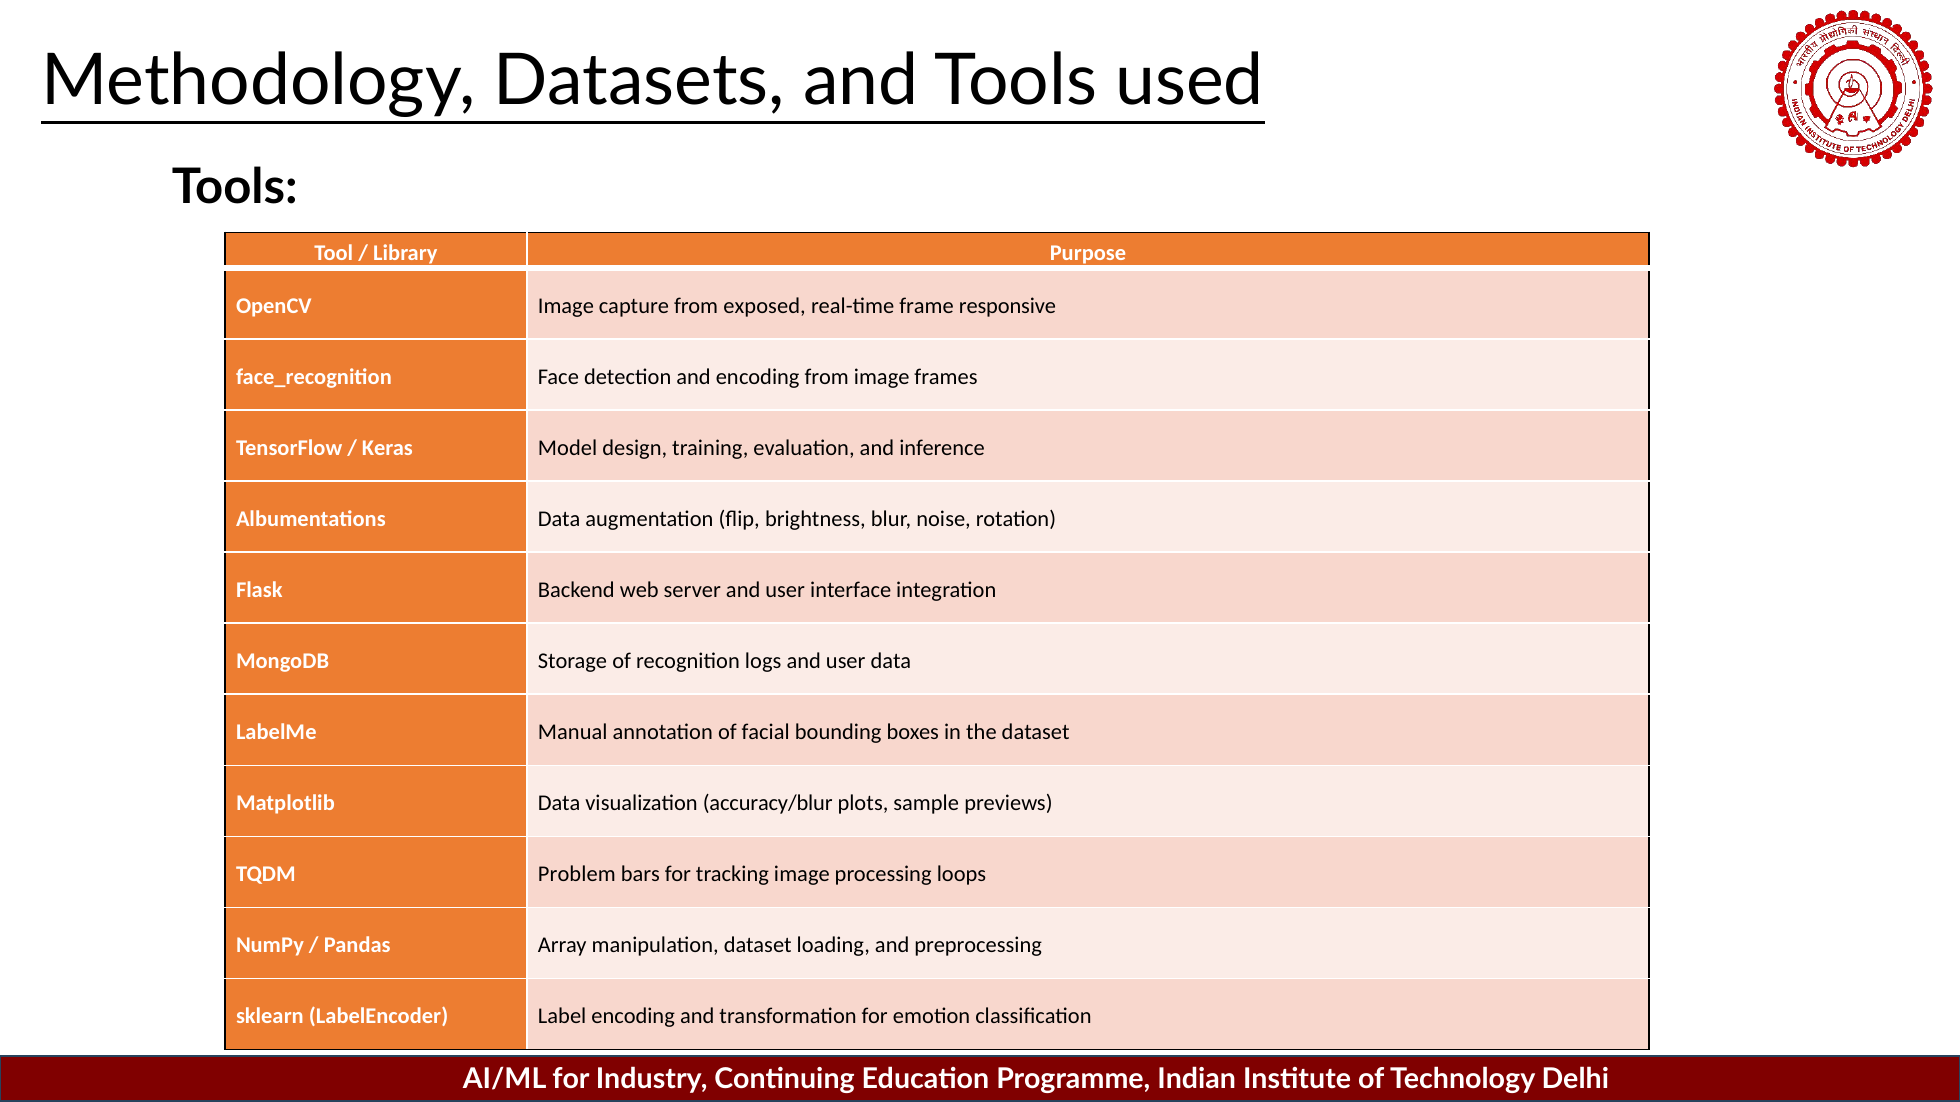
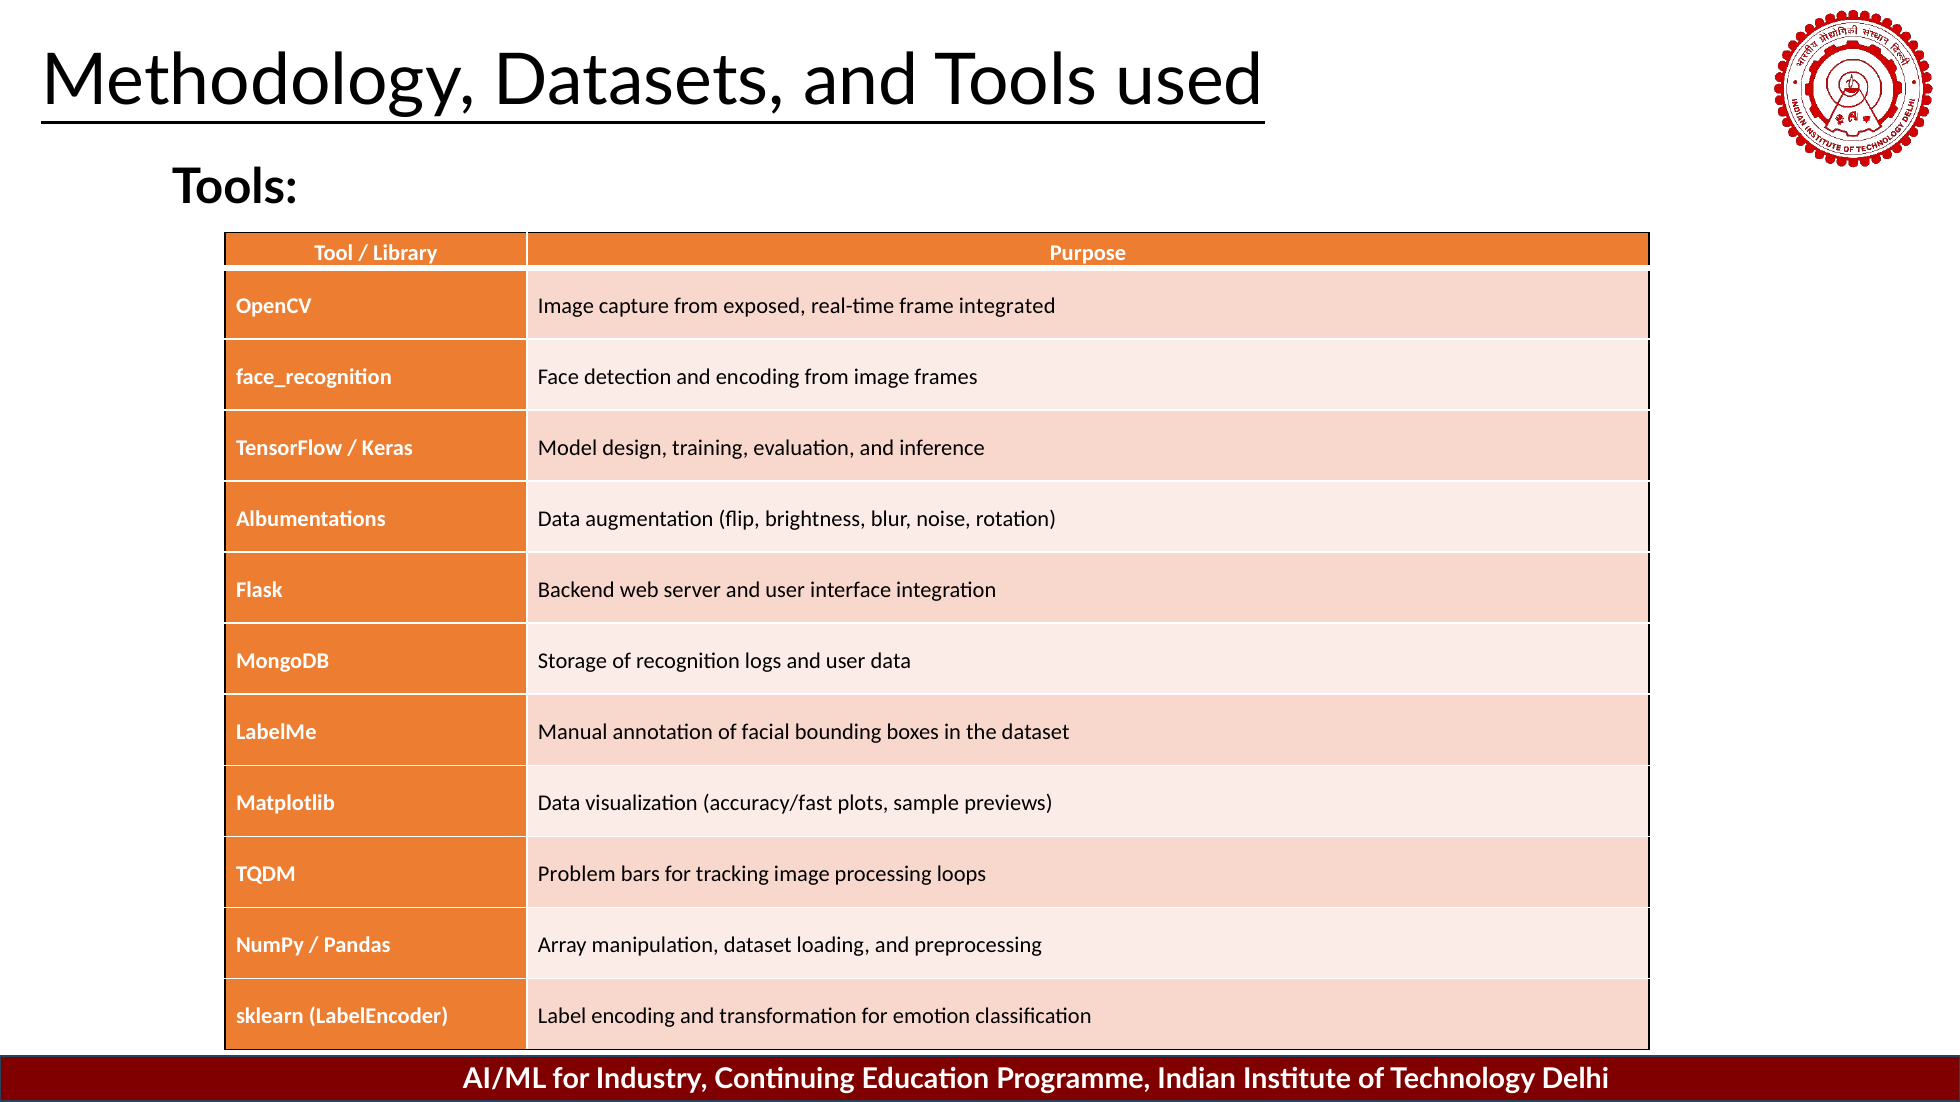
responsive: responsive -> integrated
accuracy/blur: accuracy/blur -> accuracy/fast
